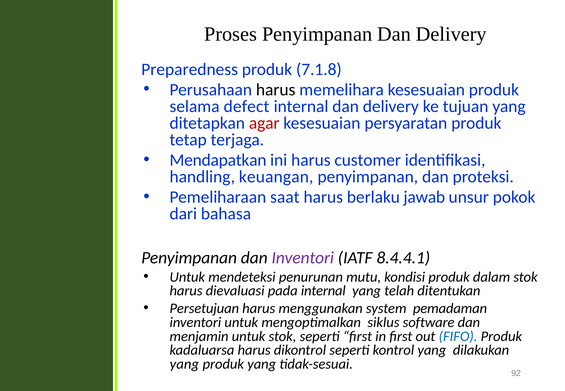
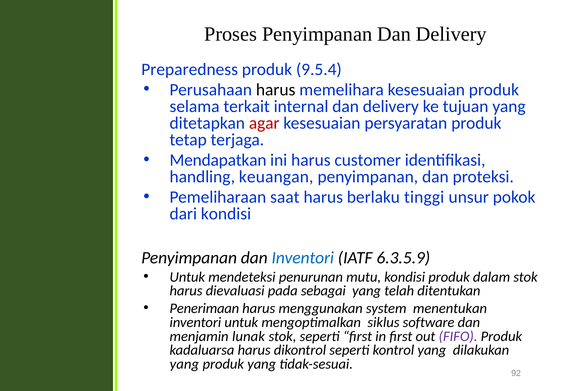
7.1.8: 7.1.8 -> 9.5.4
defect: defect -> terkait
jawab: jawab -> tinggi
dari bahasa: bahasa -> kondisi
Inventori at (303, 258) colour: purple -> blue
8.4.4.1: 8.4.4.1 -> 6.3.5.9
pada internal: internal -> sebagai
Persetujuan: Persetujuan -> Penerimaan
pemadaman: pemadaman -> menentukan
menjamin untuk: untuk -> lunak
FIFO colour: blue -> purple
